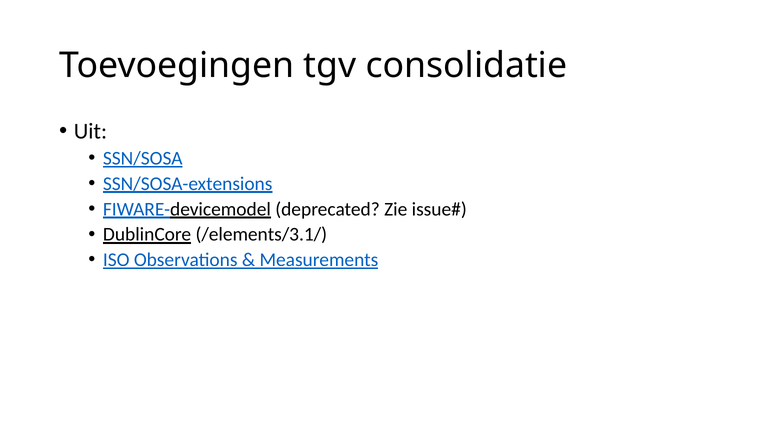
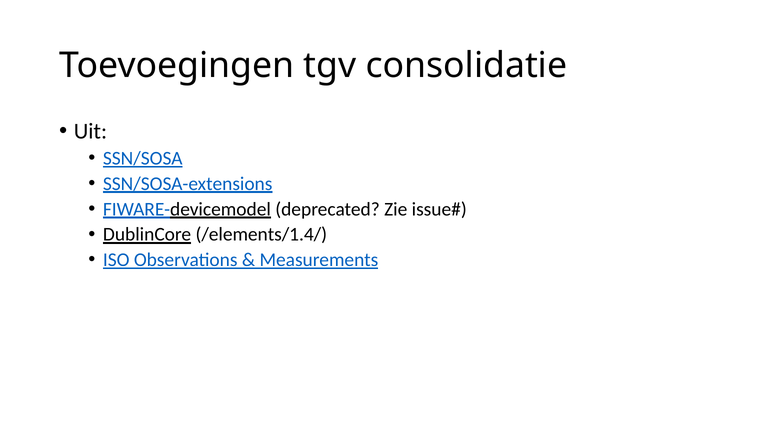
/elements/3.1/: /elements/3.1/ -> /elements/1.4/
